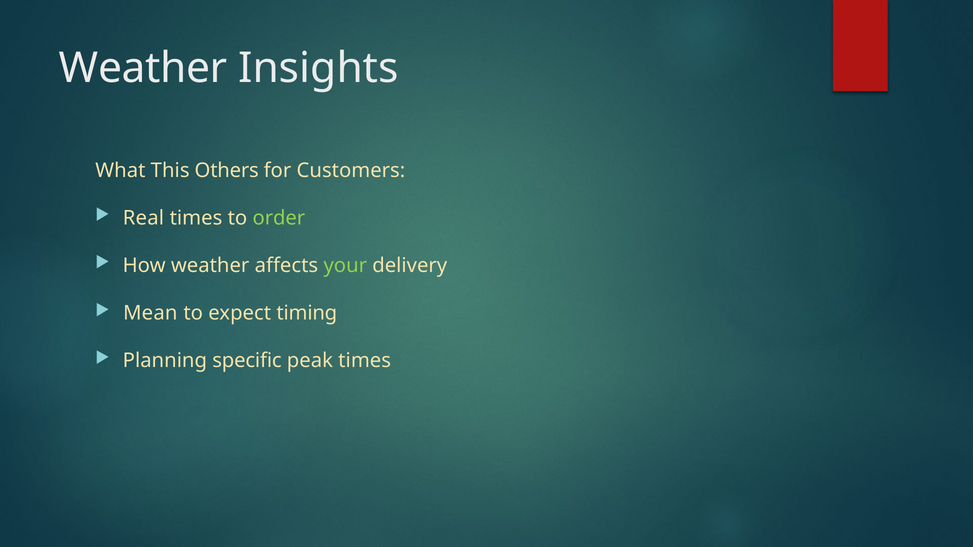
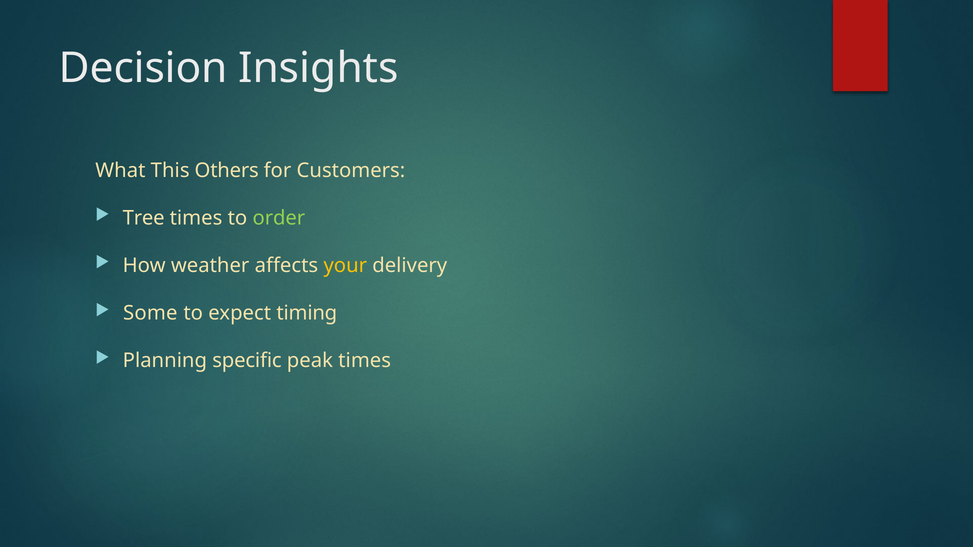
Weather at (143, 68): Weather -> Decision
Real: Real -> Tree
your colour: light green -> yellow
Mean: Mean -> Some
